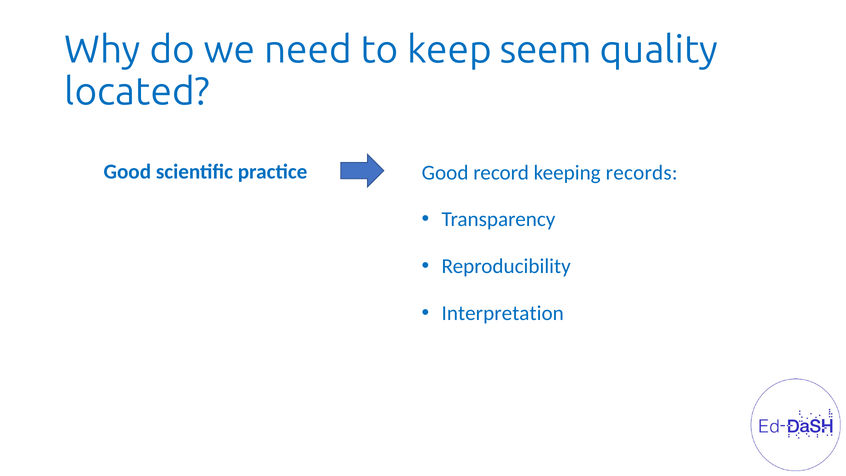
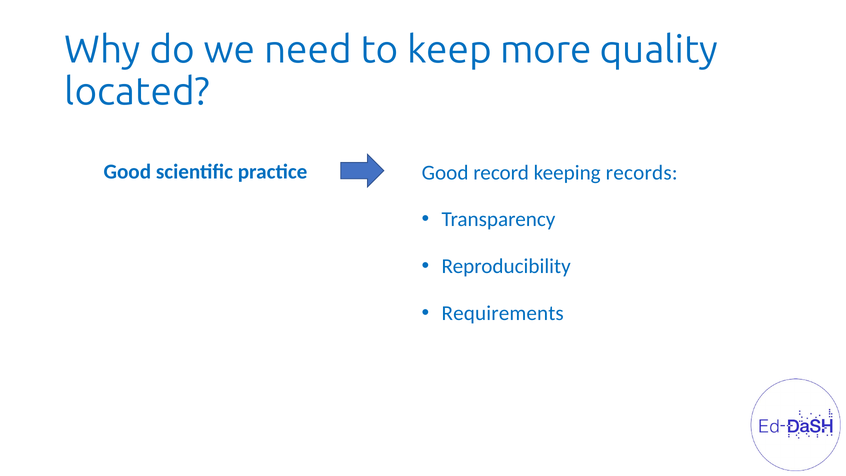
seem: seem -> more
Interpretation: Interpretation -> Requirements
